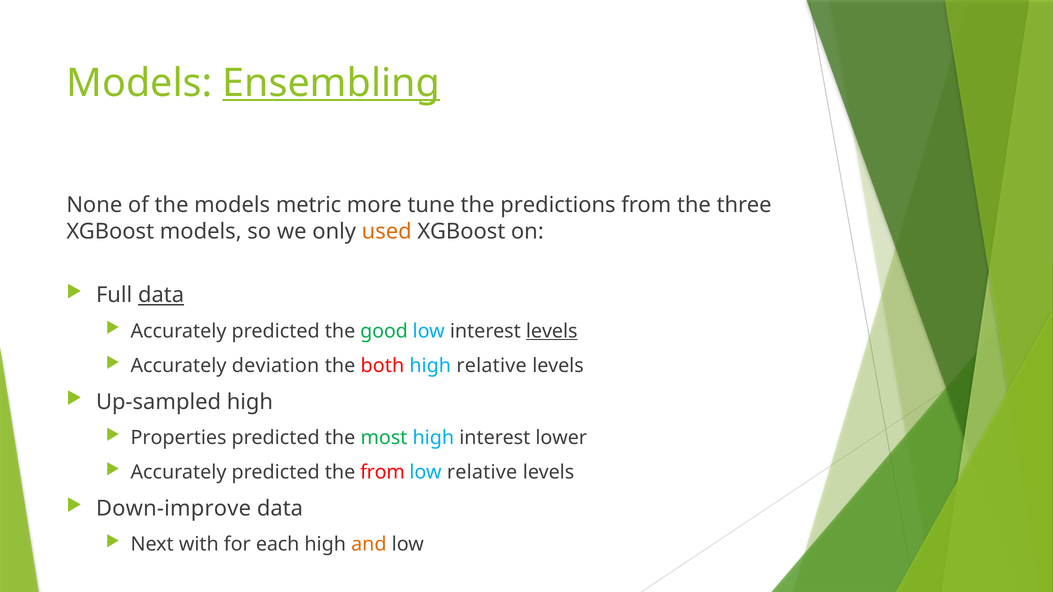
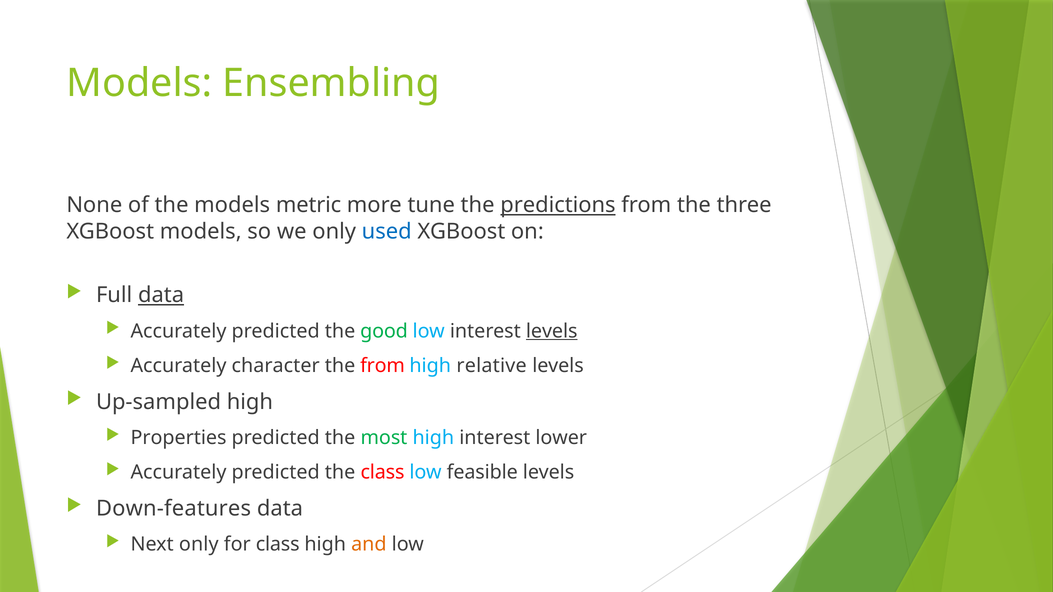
Ensembling underline: present -> none
predictions underline: none -> present
used colour: orange -> blue
deviation: deviation -> character
the both: both -> from
the from: from -> class
low relative: relative -> feasible
Down-improve: Down-improve -> Down-features
Next with: with -> only
for each: each -> class
